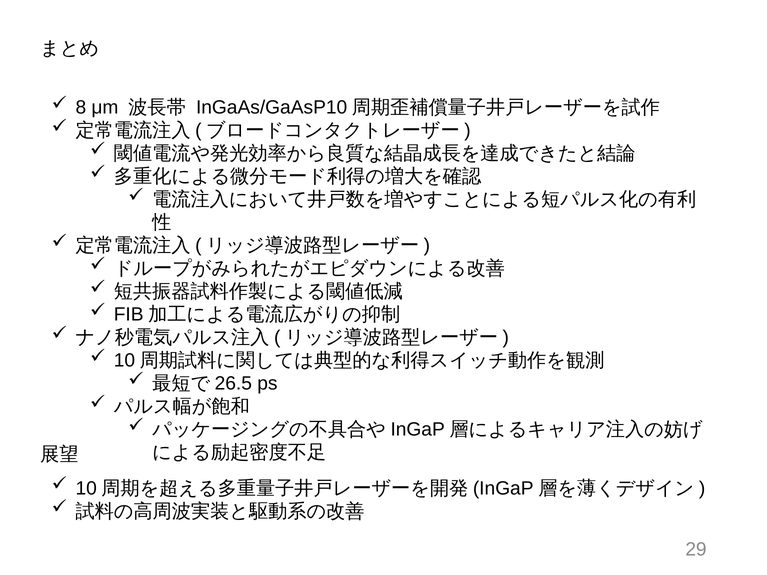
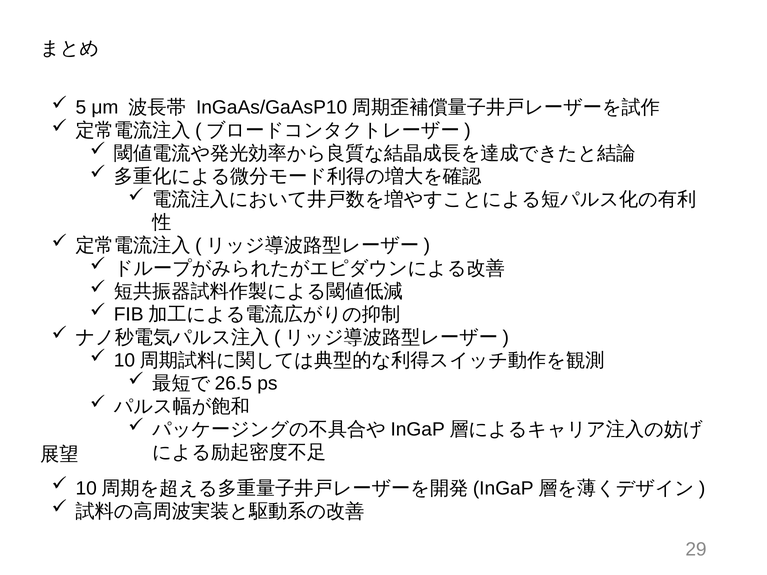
8: 8 -> 5
